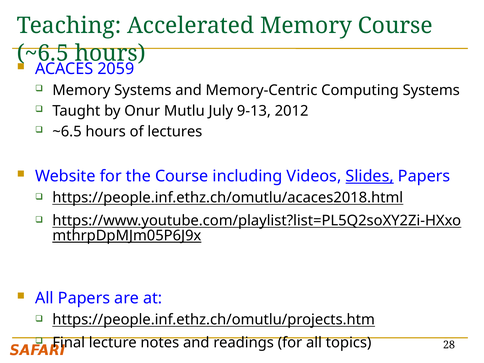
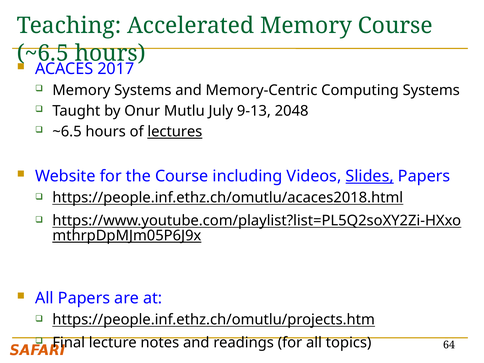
2059: 2059 -> 2017
2012: 2012 -> 2048
lectures underline: none -> present
28: 28 -> 64
